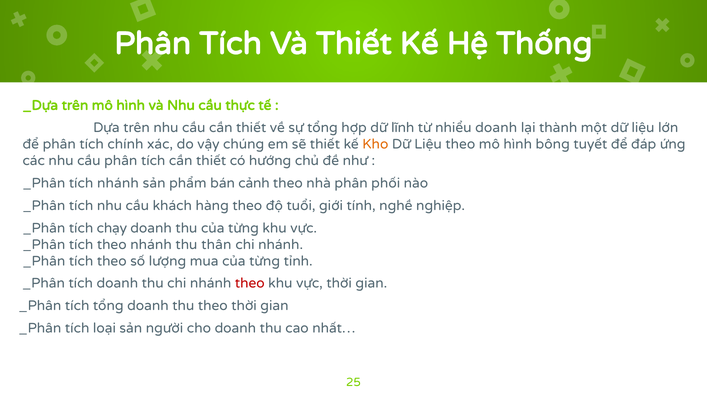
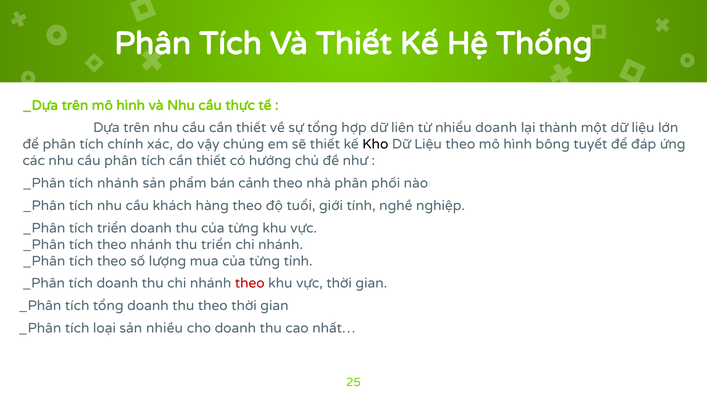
lĩnh: lĩnh -> liên
Kho colour: orange -> black
tích chạy: chạy -> triển
thu thân: thân -> triển
người: người -> nhiều
